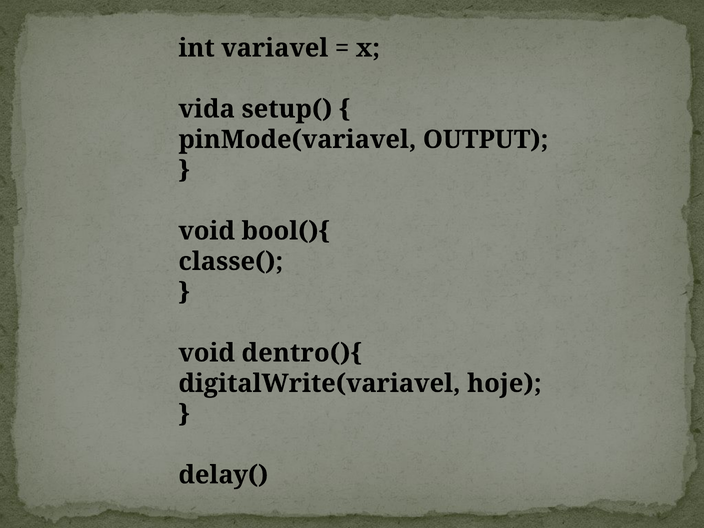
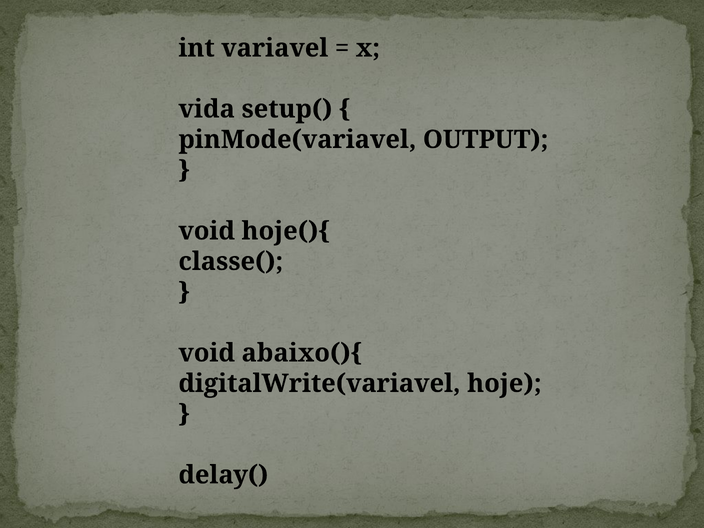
bool(){: bool(){ -> hoje(){
dentro(){: dentro(){ -> abaixo(){
